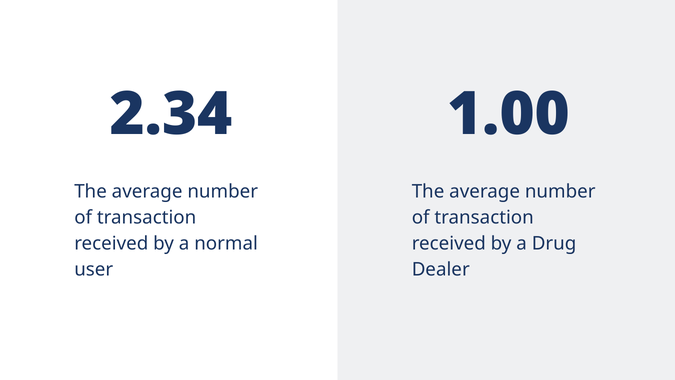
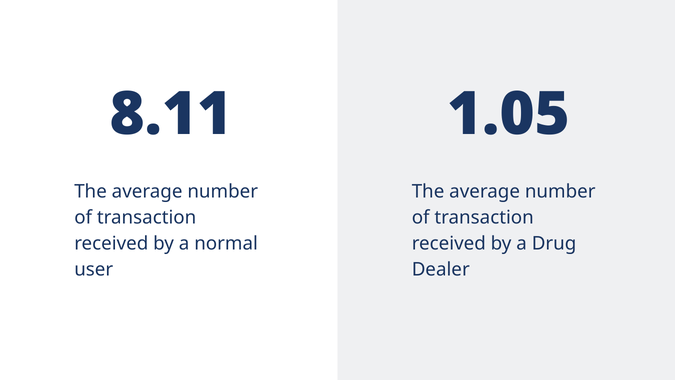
2.34: 2.34 -> 8.11
1.00: 1.00 -> 1.05
